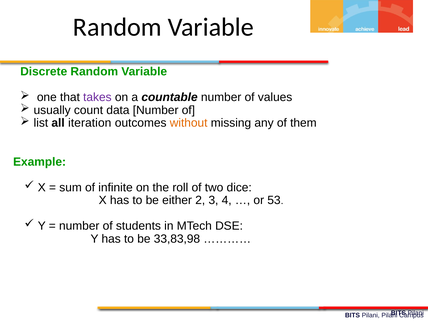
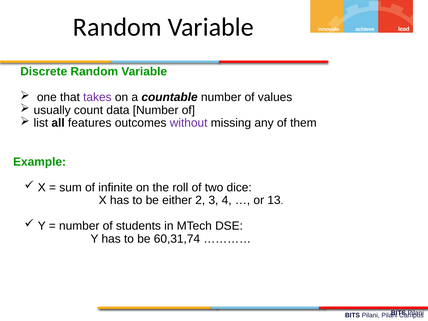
iteration: iteration -> features
without colour: orange -> purple
53: 53 -> 13
33,83,98: 33,83,98 -> 60,31,74
